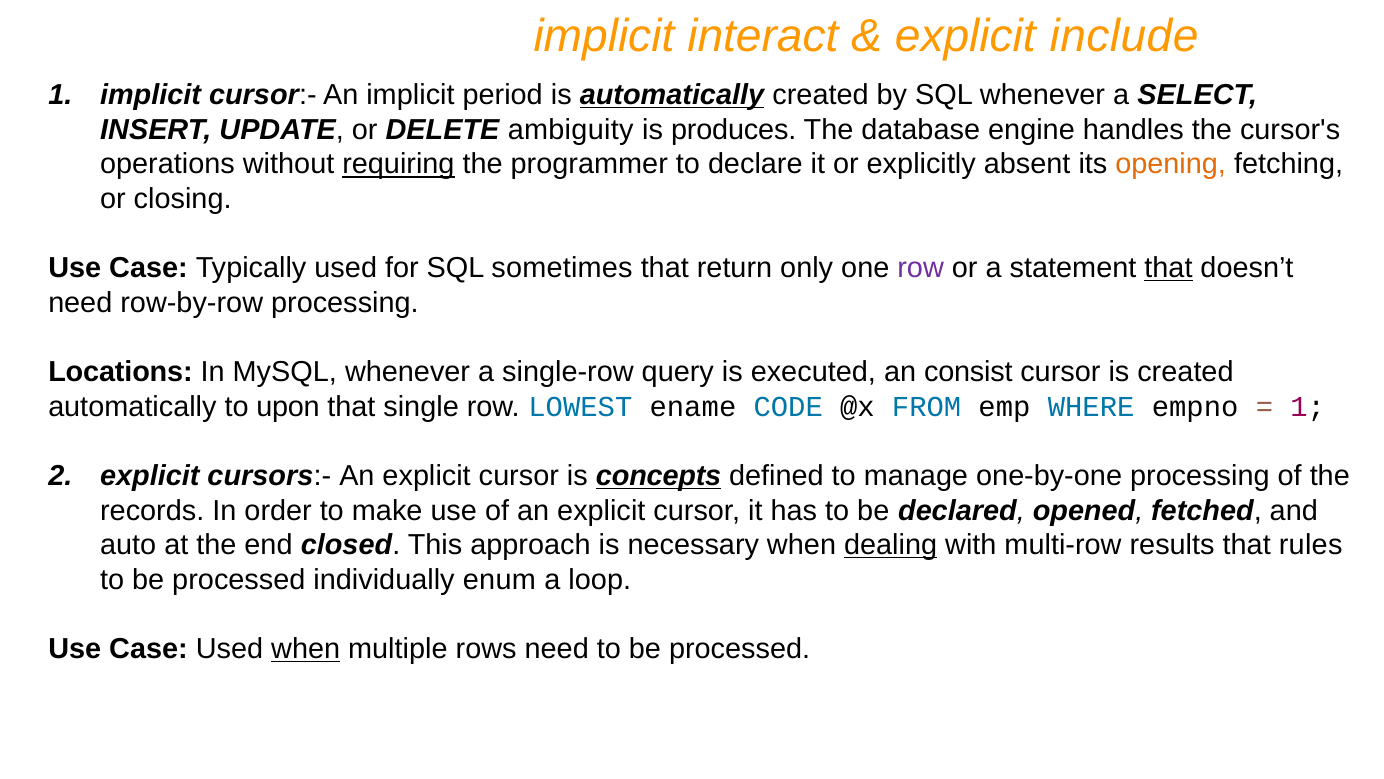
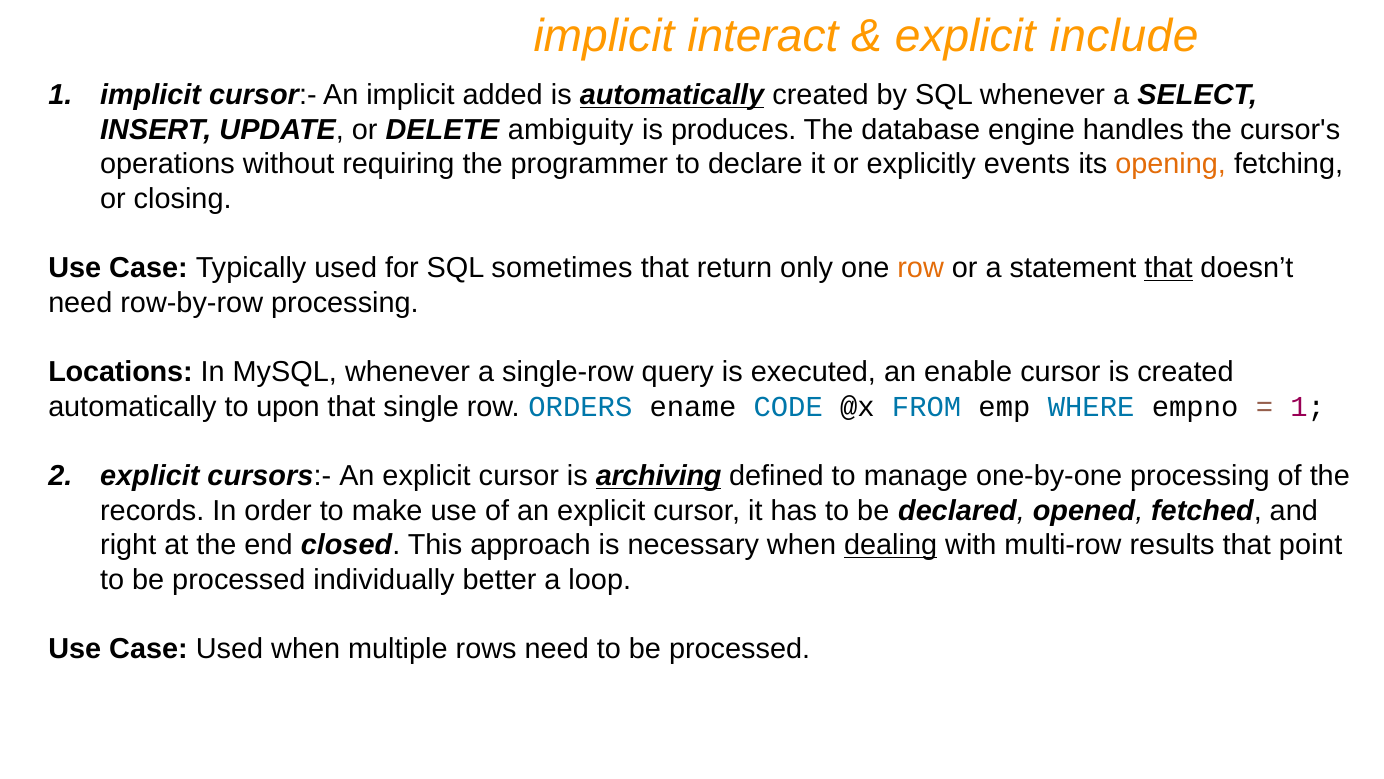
period: period -> added
requiring underline: present -> none
absent: absent -> events
row at (921, 268) colour: purple -> orange
consist: consist -> enable
LOWEST: LOWEST -> ORDERS
concepts: concepts -> archiving
auto: auto -> right
rules: rules -> point
enum: enum -> better
when at (306, 649) underline: present -> none
